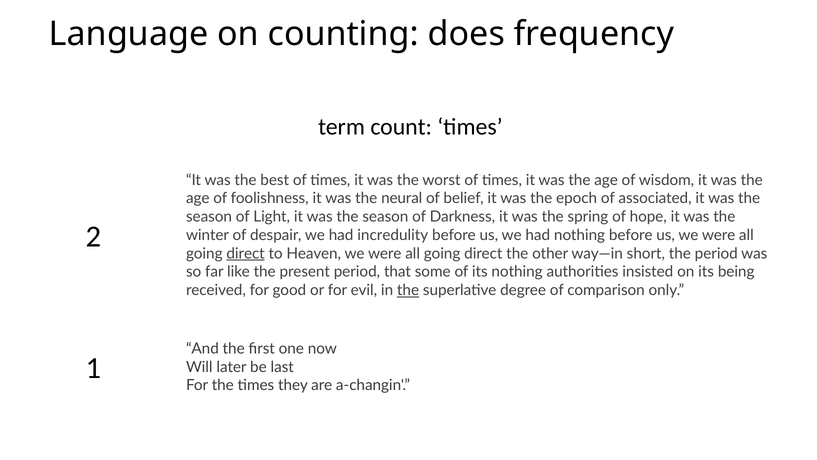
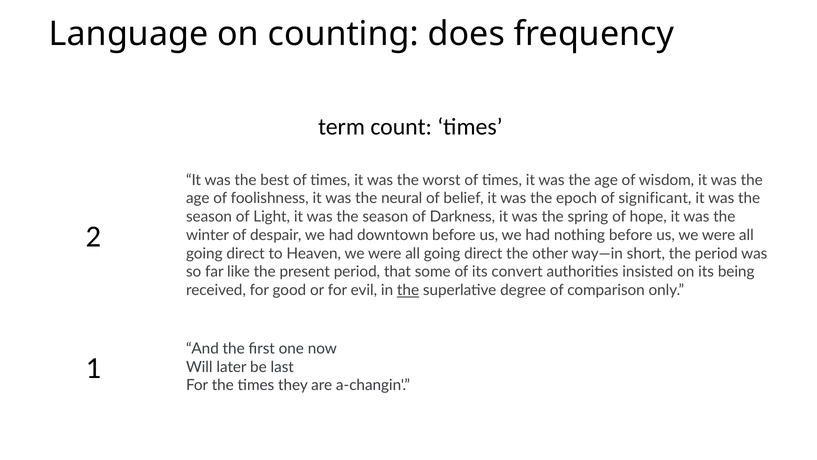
associated: associated -> significant
incredulity: incredulity -> downtown
direct at (246, 253) underline: present -> none
its nothing: nothing -> convert
